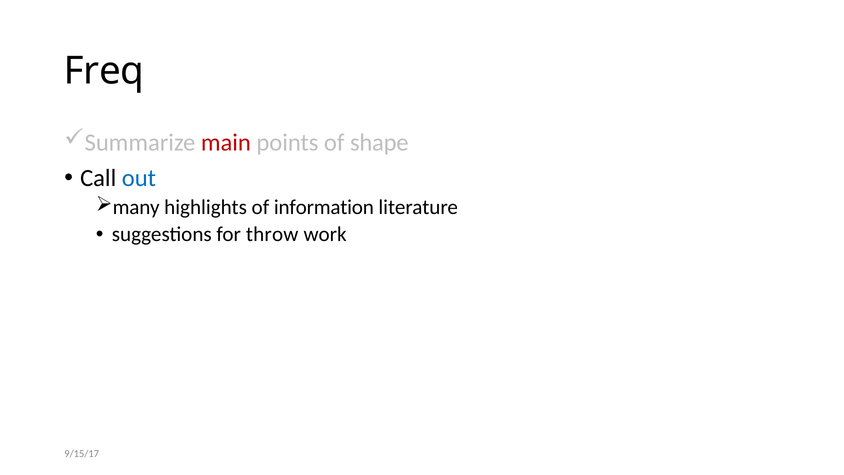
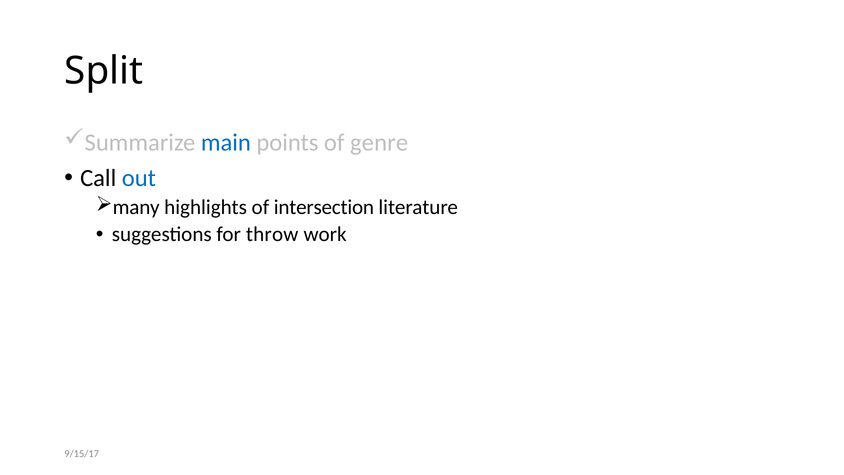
Freq: Freq -> Split
main colour: red -> blue
shape: shape -> genre
information: information -> intersection
